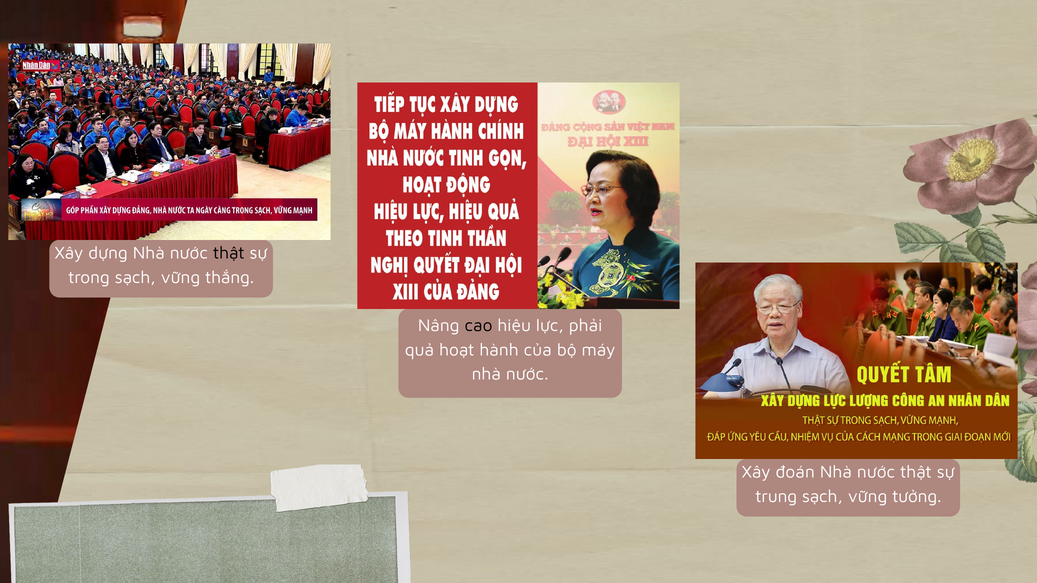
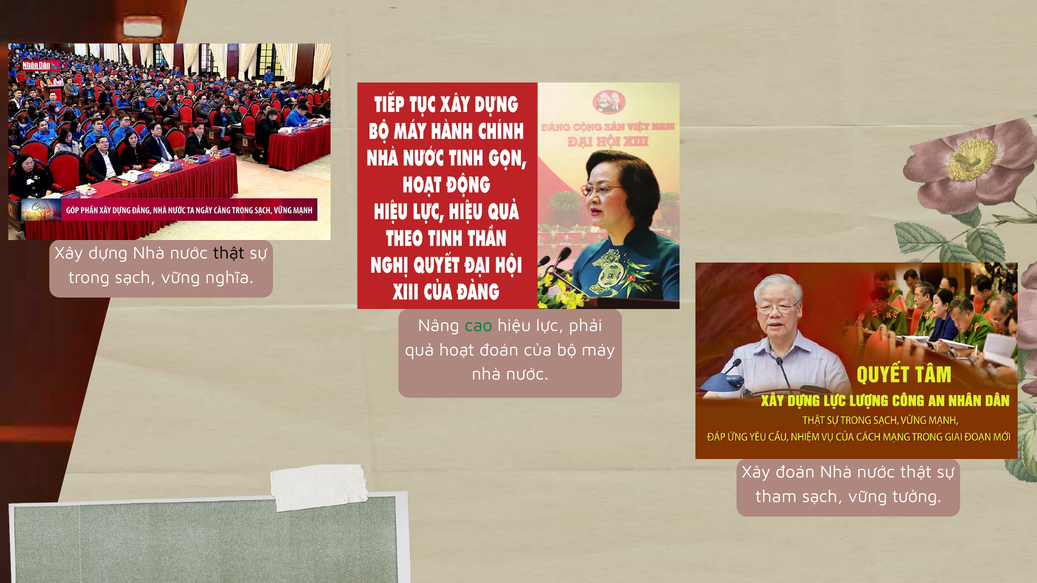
thắng: thắng -> nghĩa
cao colour: black -> green
hoạt hành: hành -> đoán
trung: trung -> tham
